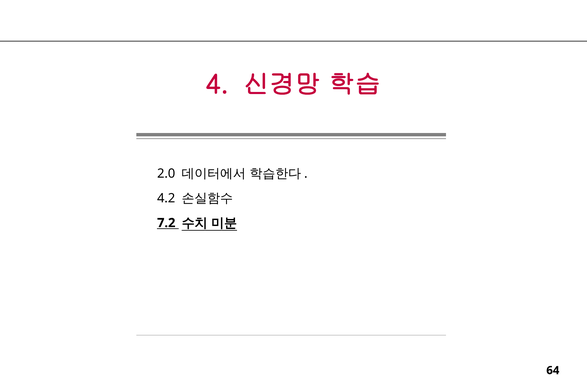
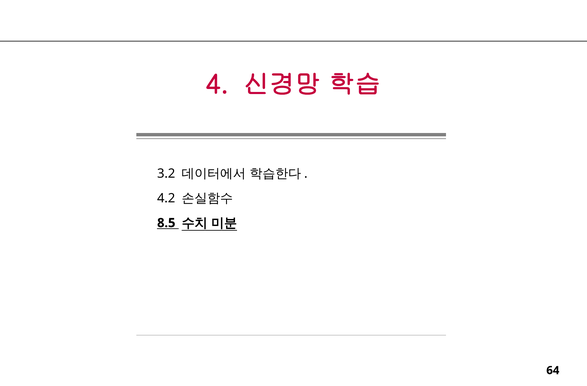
2.0: 2.0 -> 3.2
7.2: 7.2 -> 8.5
